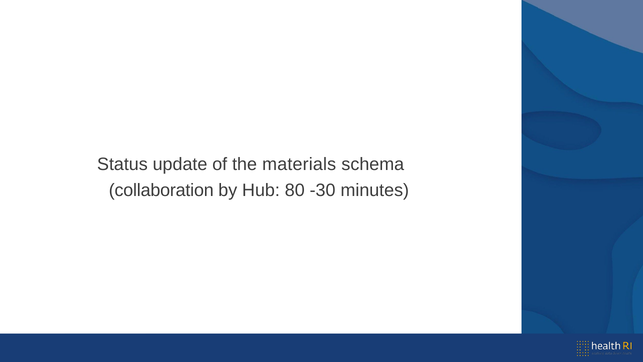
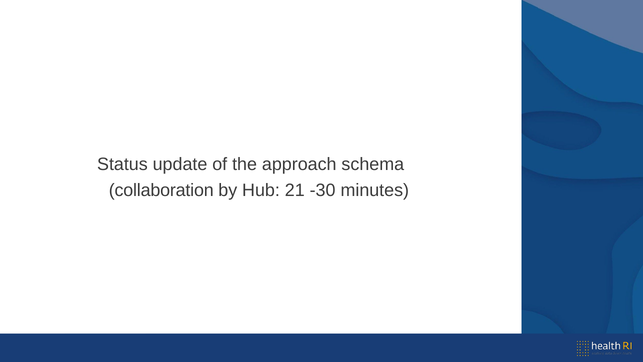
materials: materials -> approach
80: 80 -> 21
